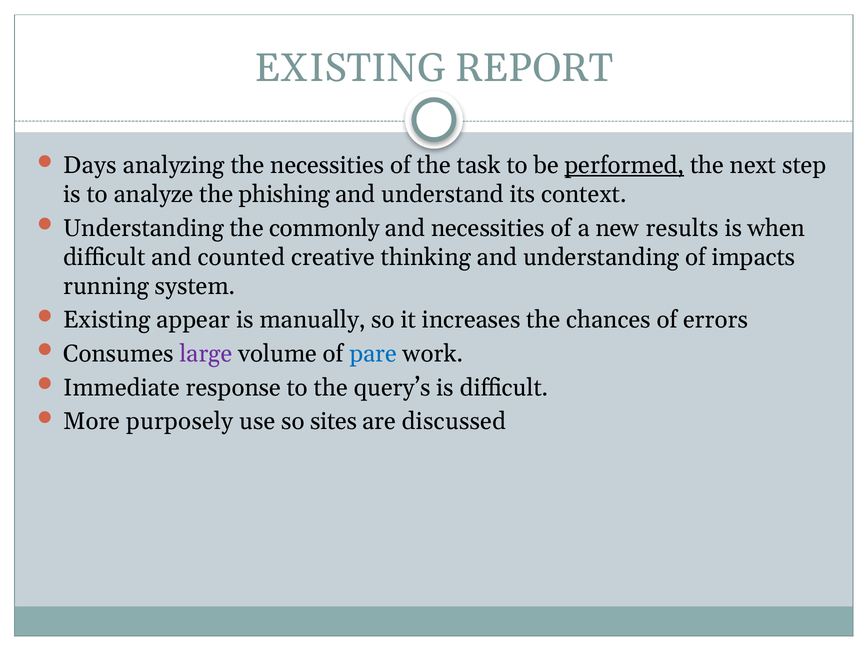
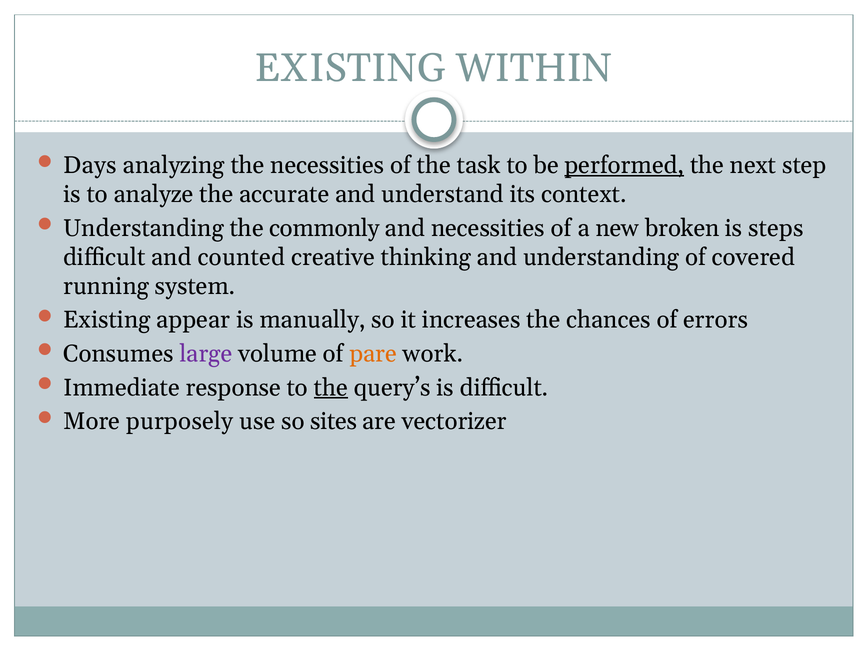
REPORT: REPORT -> WITHIN
phishing: phishing -> accurate
results: results -> broken
when: when -> steps
impacts: impacts -> covered
pare colour: blue -> orange
the at (331, 388) underline: none -> present
discussed: discussed -> vectorizer
